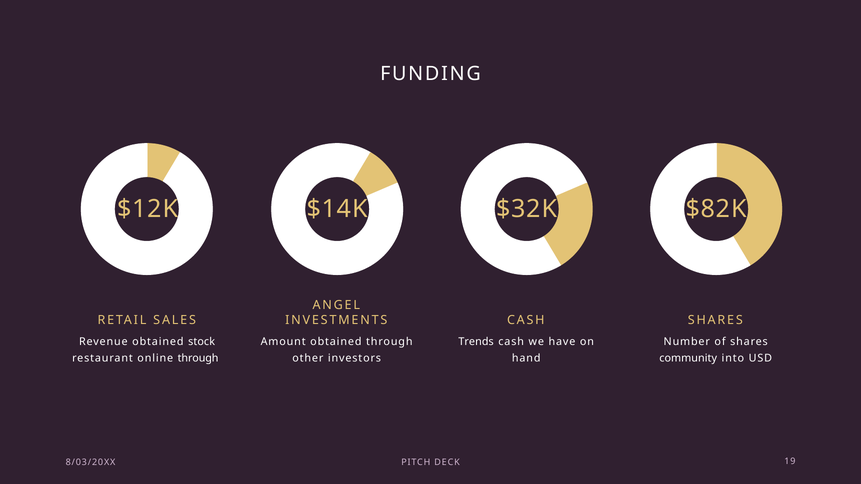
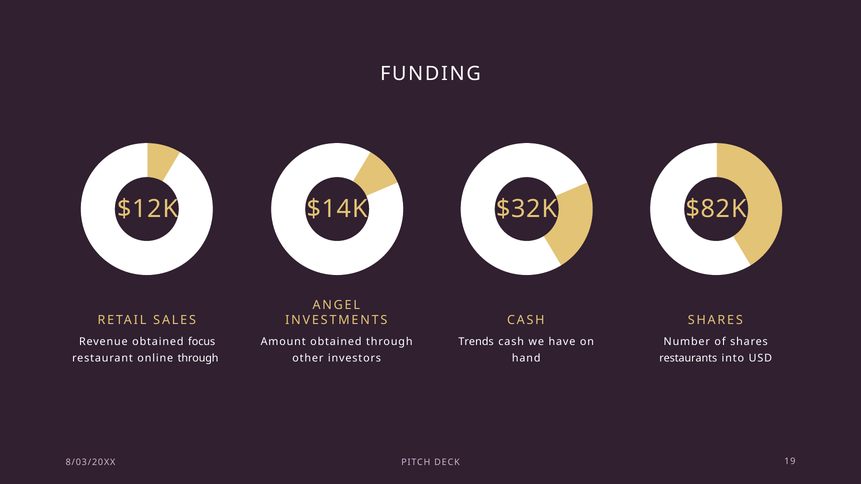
stock: stock -> focus
community: community -> restaurants
